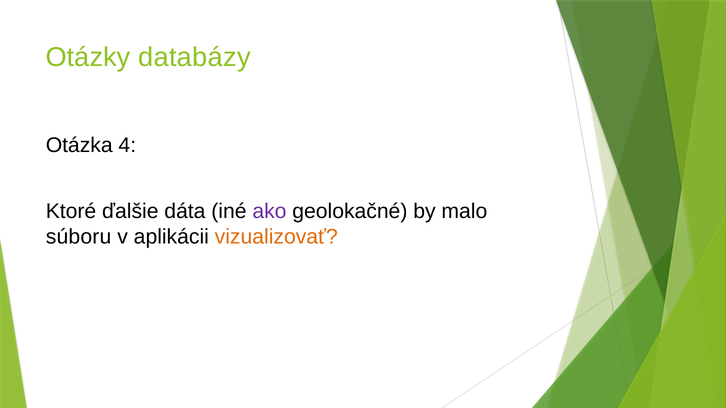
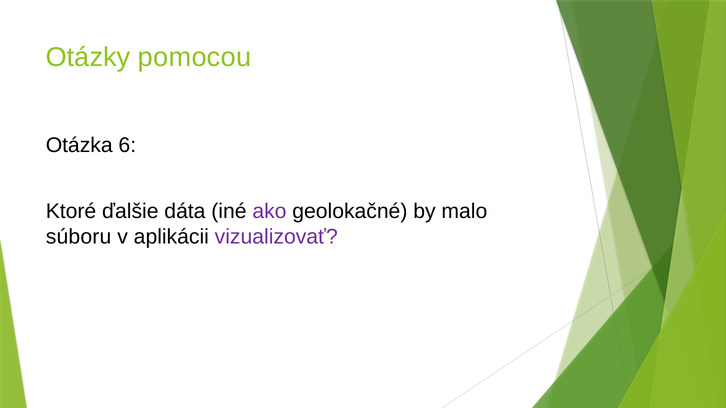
databázy: databázy -> pomocou
4: 4 -> 6
vizualizovať colour: orange -> purple
